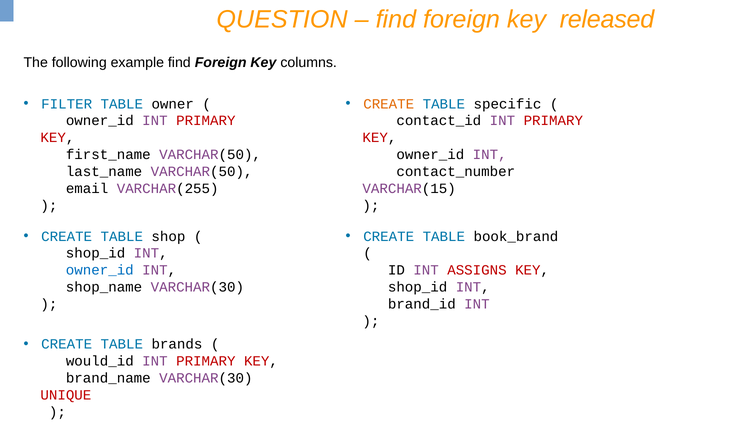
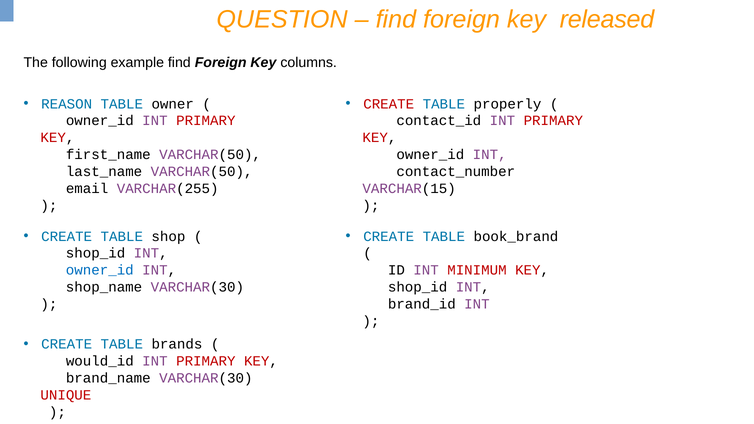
FILTER: FILTER -> REASON
CREATE at (389, 104) colour: orange -> red
specific: specific -> properly
ASSIGNS: ASSIGNS -> MINIMUM
